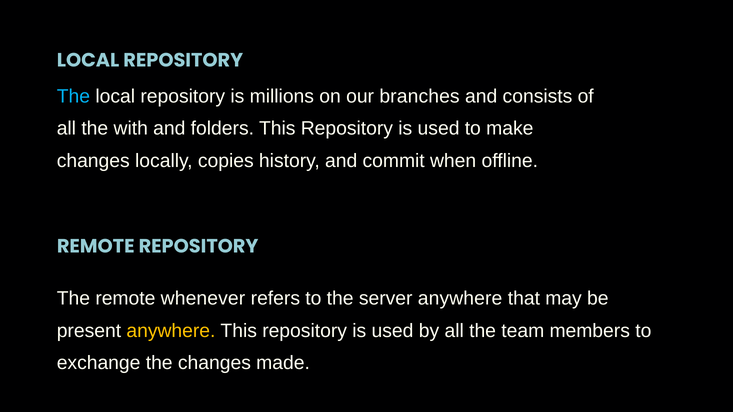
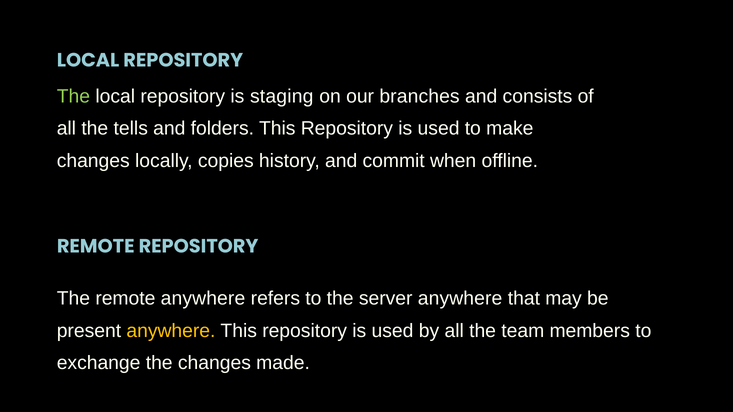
The at (73, 96) colour: light blue -> light green
millions: millions -> staging
with: with -> tells
remote whenever: whenever -> anywhere
